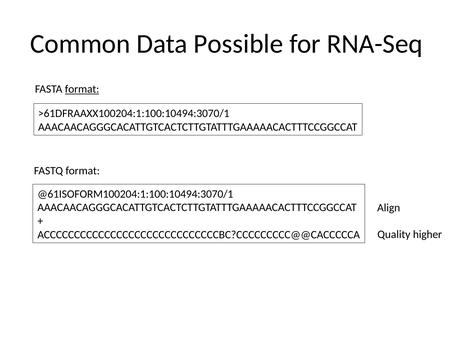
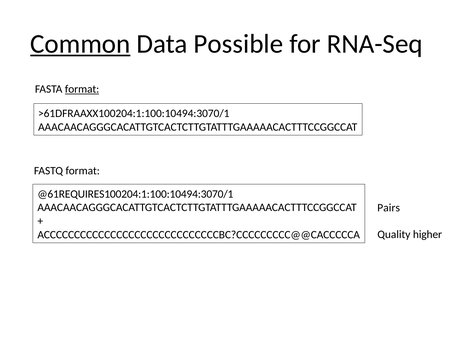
Common underline: none -> present
@61ISOFORM100204:1:100:10494:3070/1: @61ISOFORM100204:1:100:10494:3070/1 -> @61REQUIRES100204:1:100:10494:3070/1
Align: Align -> Pairs
